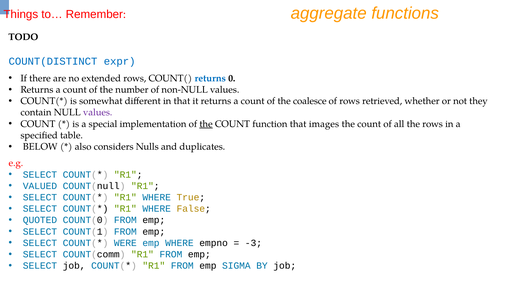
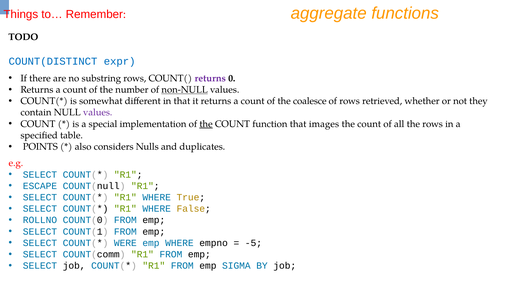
extended: extended -> substring
returns at (210, 78) colour: blue -> purple
non-NULL underline: none -> present
BELOW: BELOW -> POINTS
VALUED: VALUED -> ESCAPE
QUOTED: QUOTED -> ROLLNO
-3: -3 -> -5
